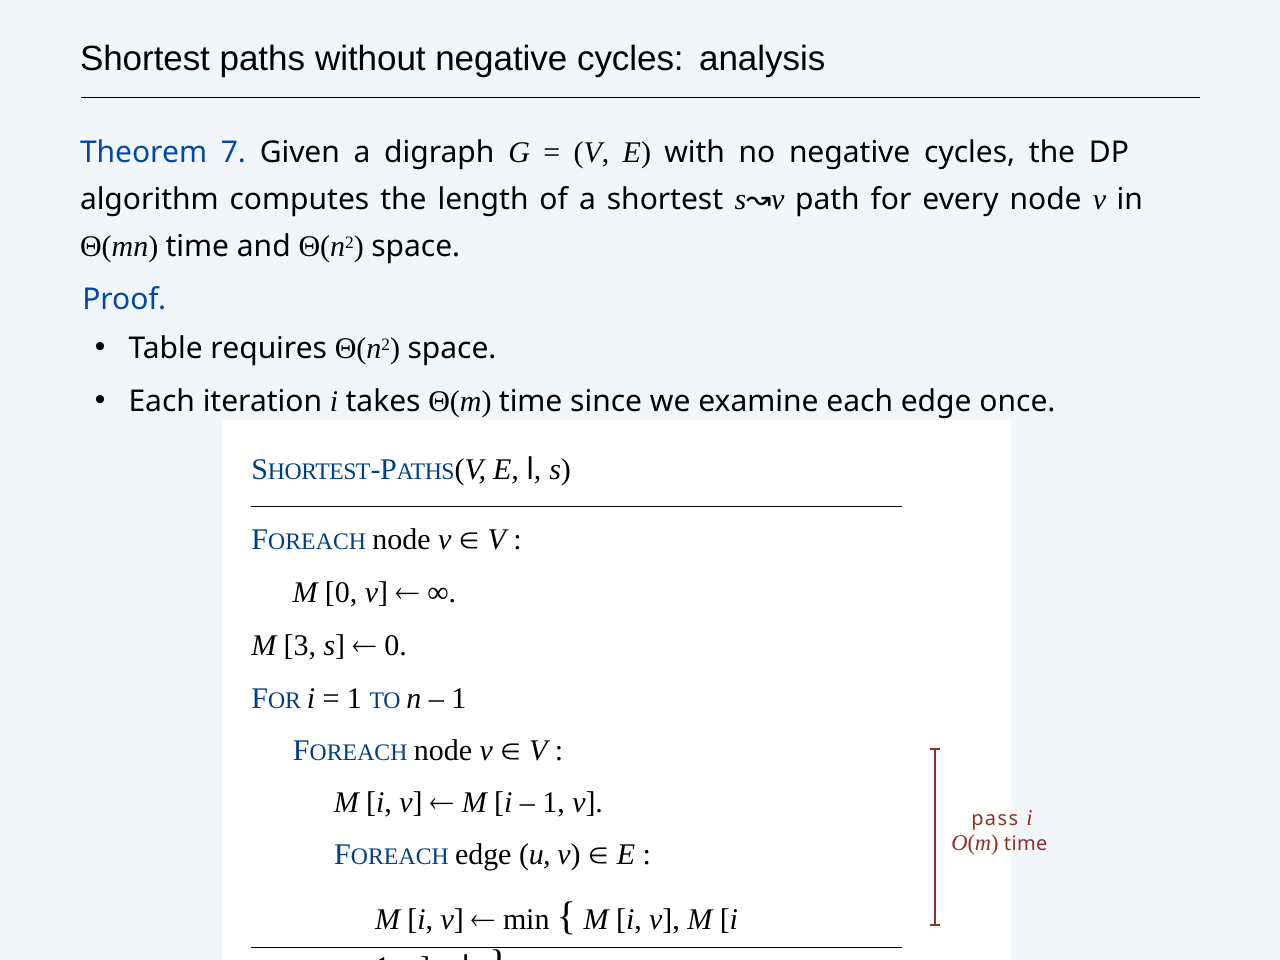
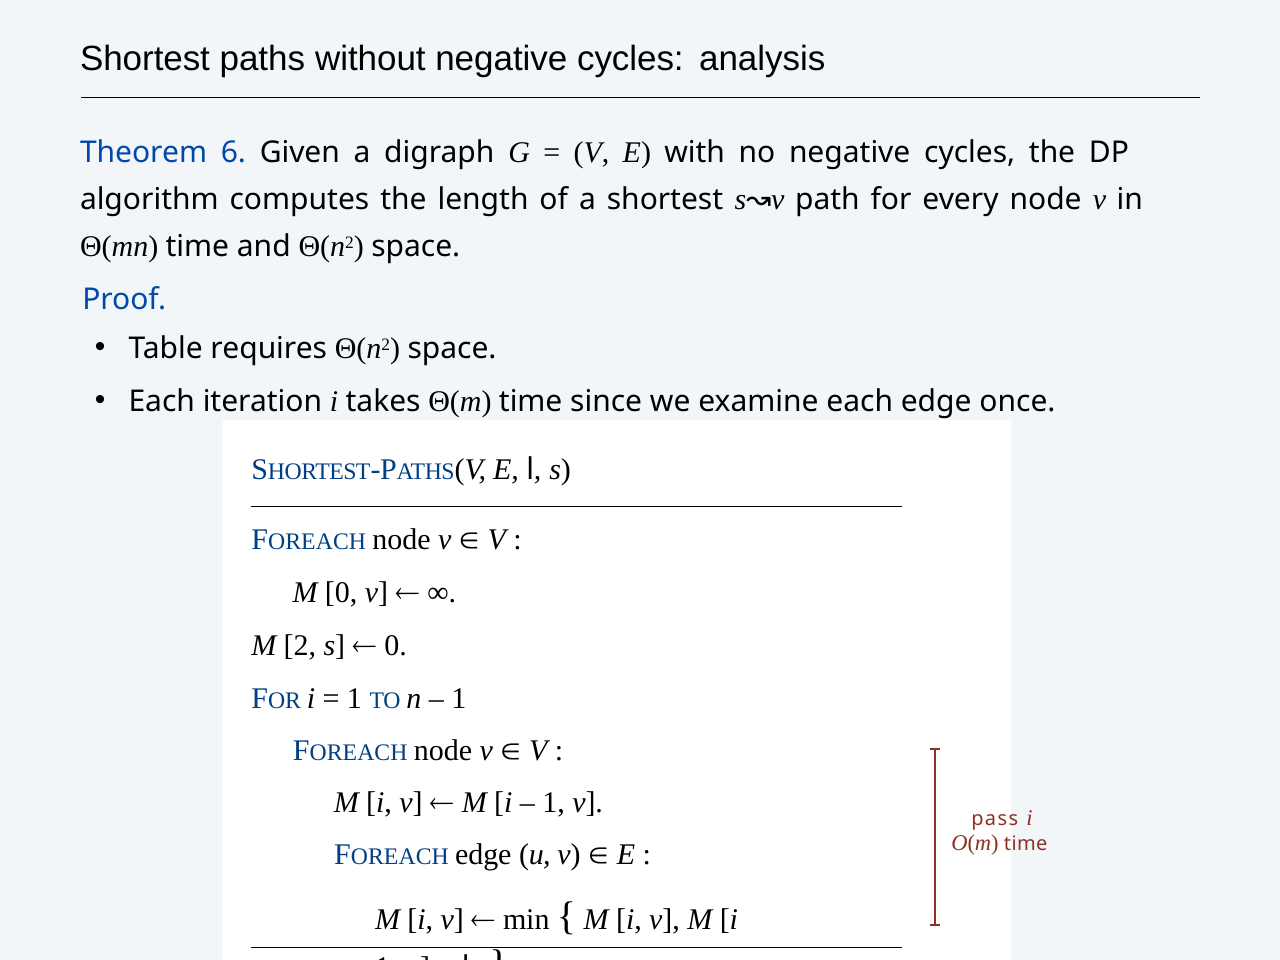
7: 7 -> 6
3: 3 -> 2
